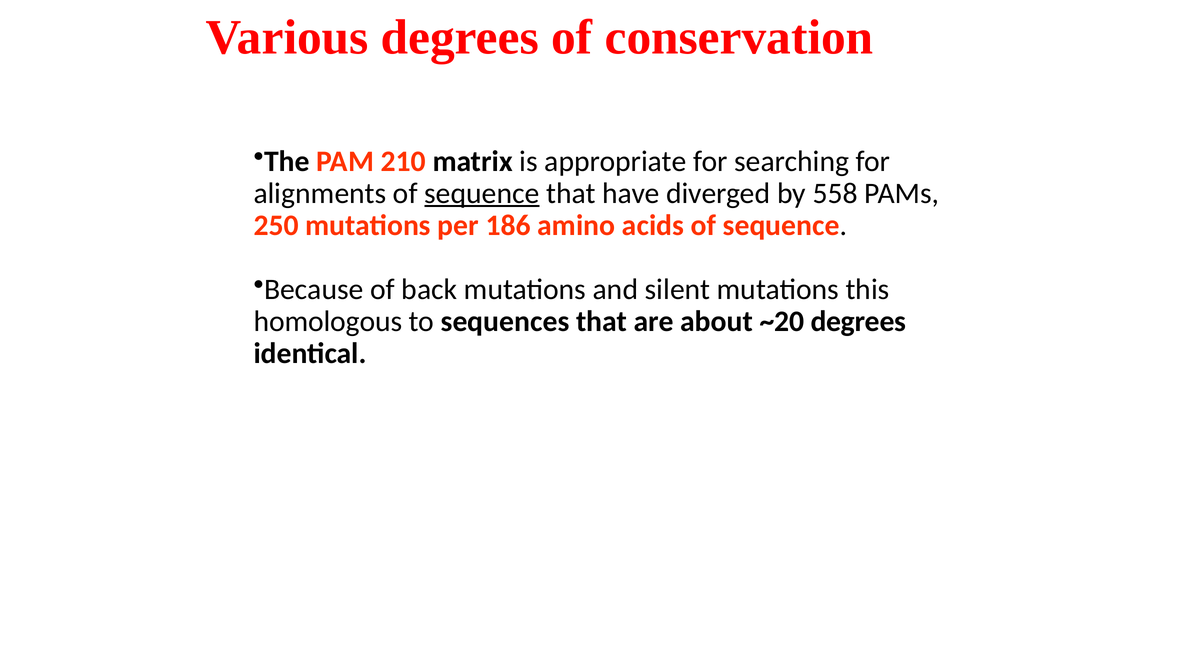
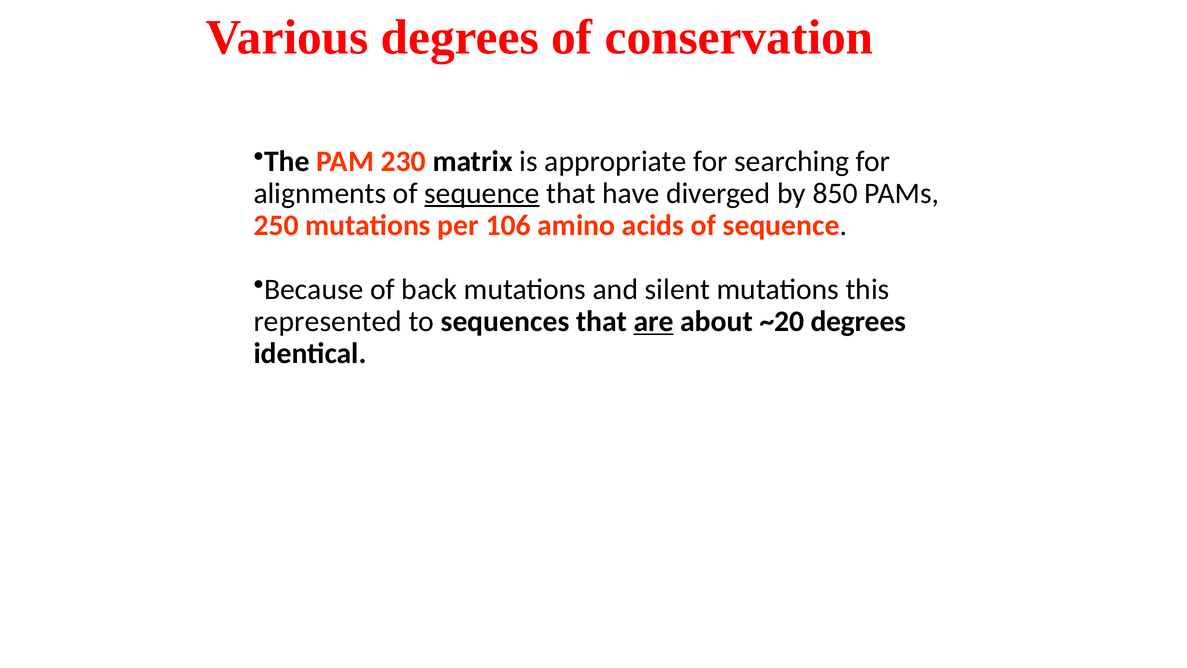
210: 210 -> 230
558: 558 -> 850
186: 186 -> 106
homologous: homologous -> represented
are underline: none -> present
